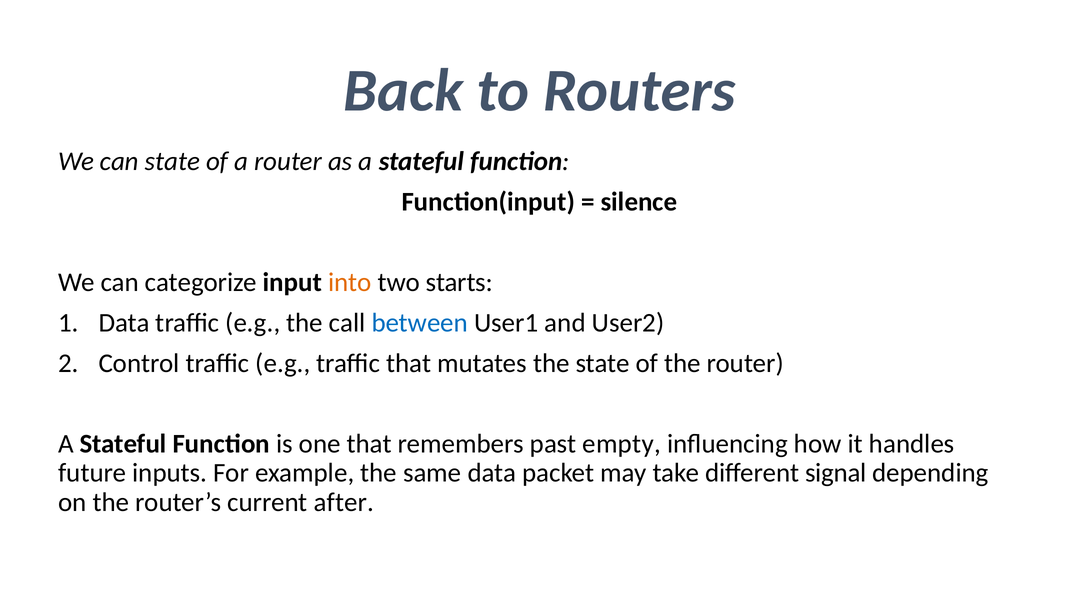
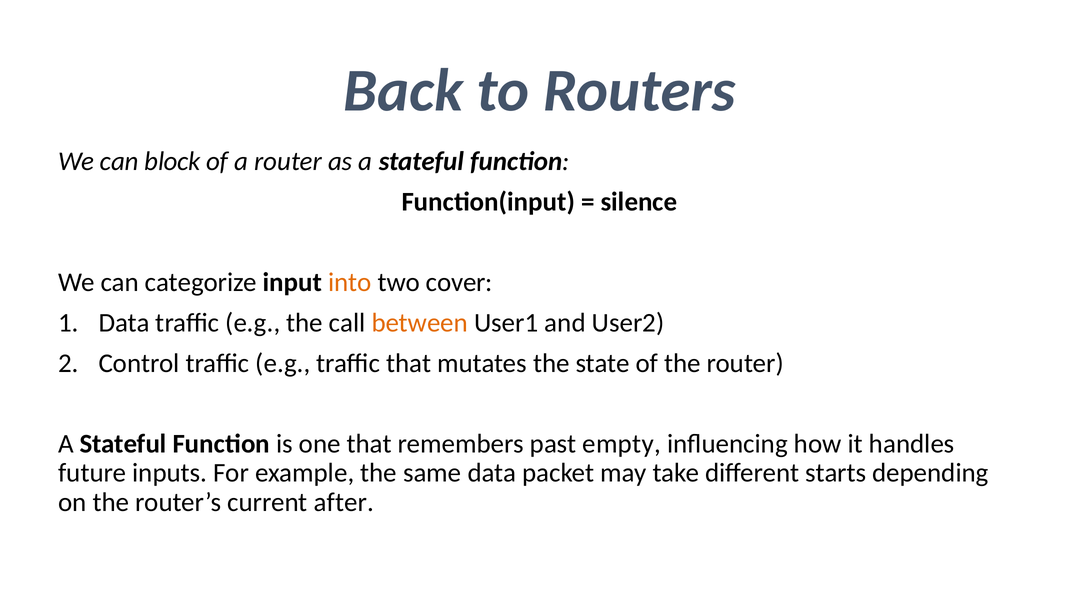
can state: state -> block
starts: starts -> cover
between colour: blue -> orange
signal: signal -> starts
